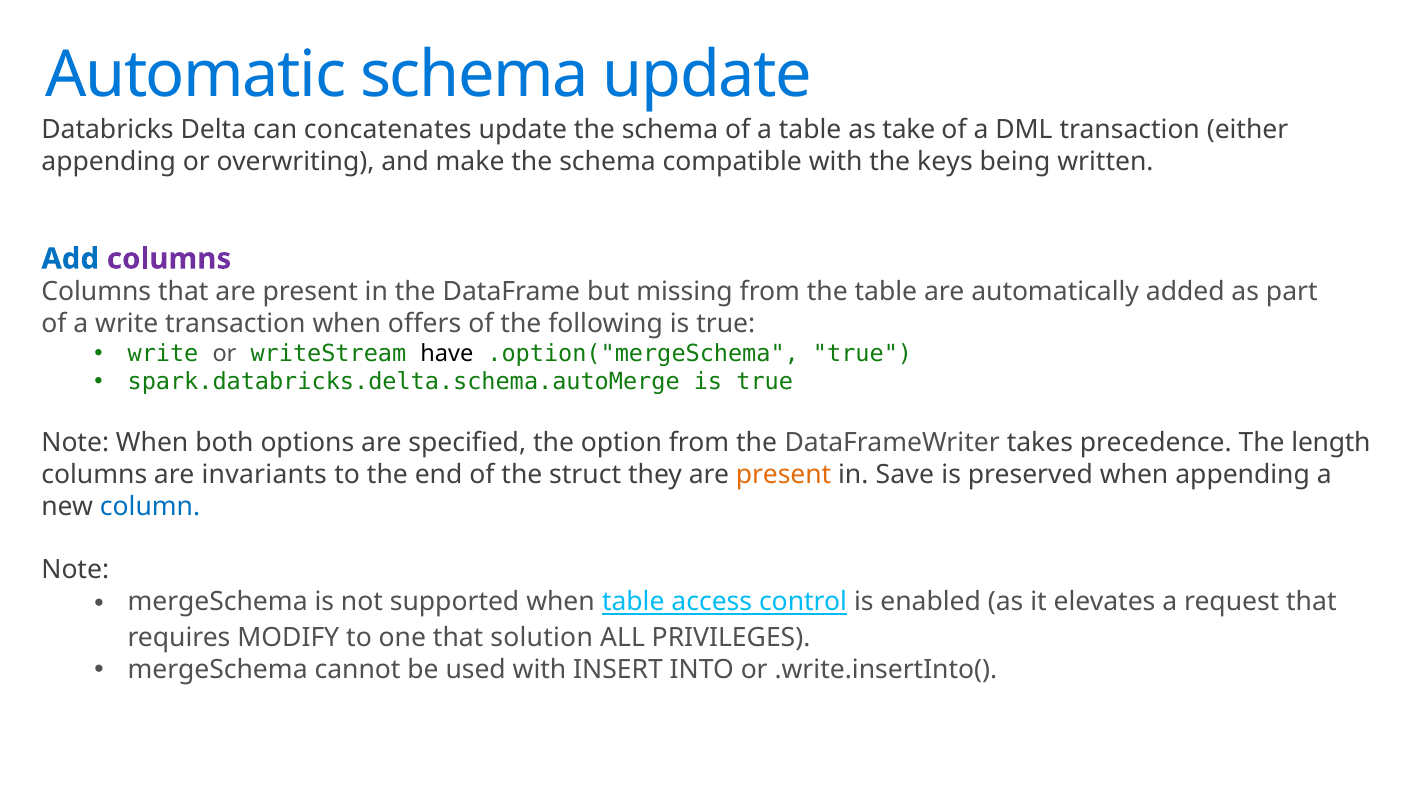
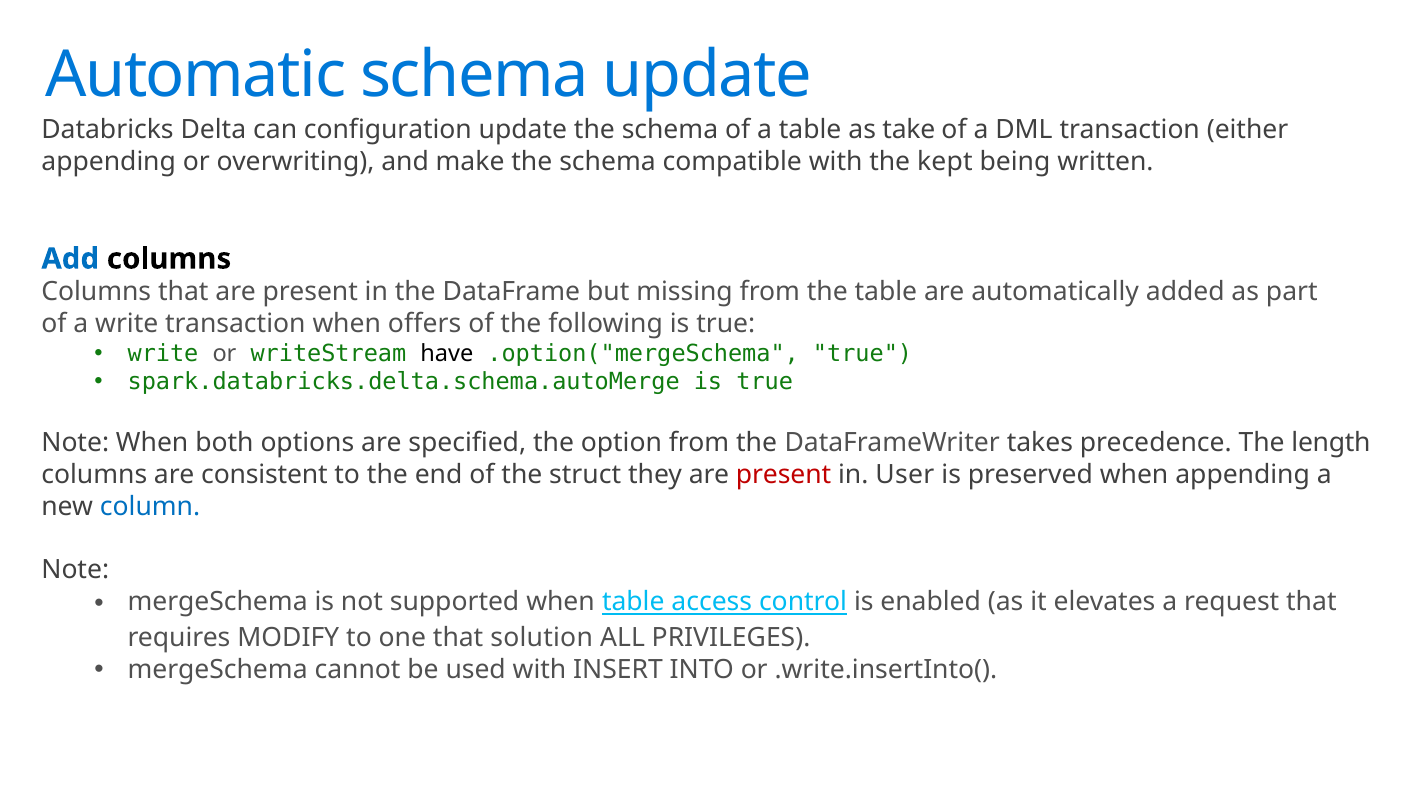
concatenates: concatenates -> configuration
keys: keys -> kept
columns at (169, 259) colour: purple -> black
invariants: invariants -> consistent
present at (784, 475) colour: orange -> red
Save: Save -> User
